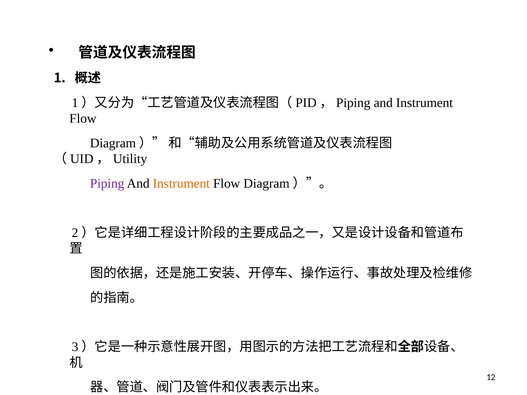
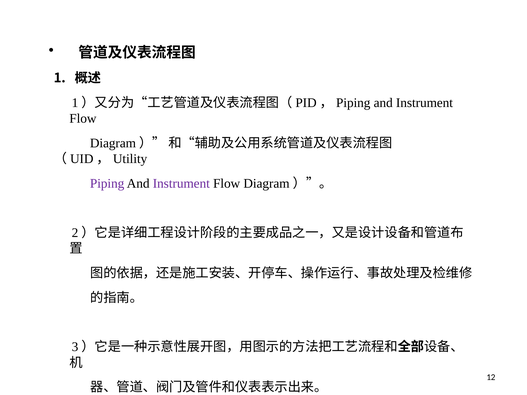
Instrument at (181, 184) colour: orange -> purple
